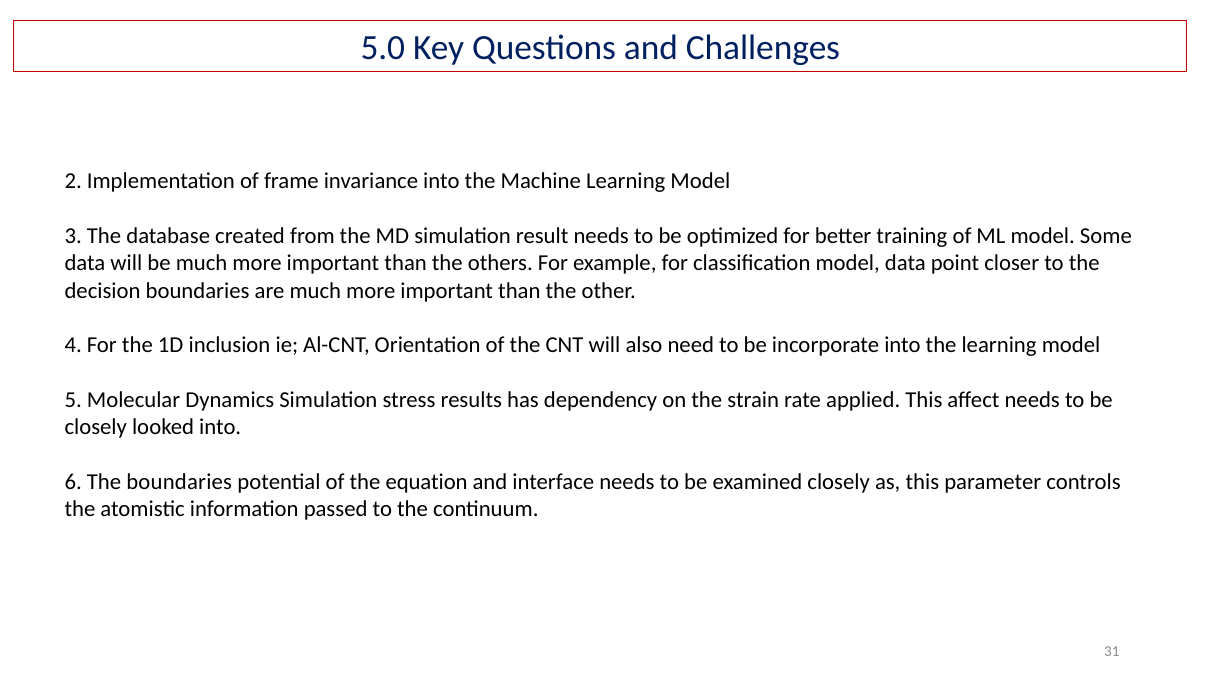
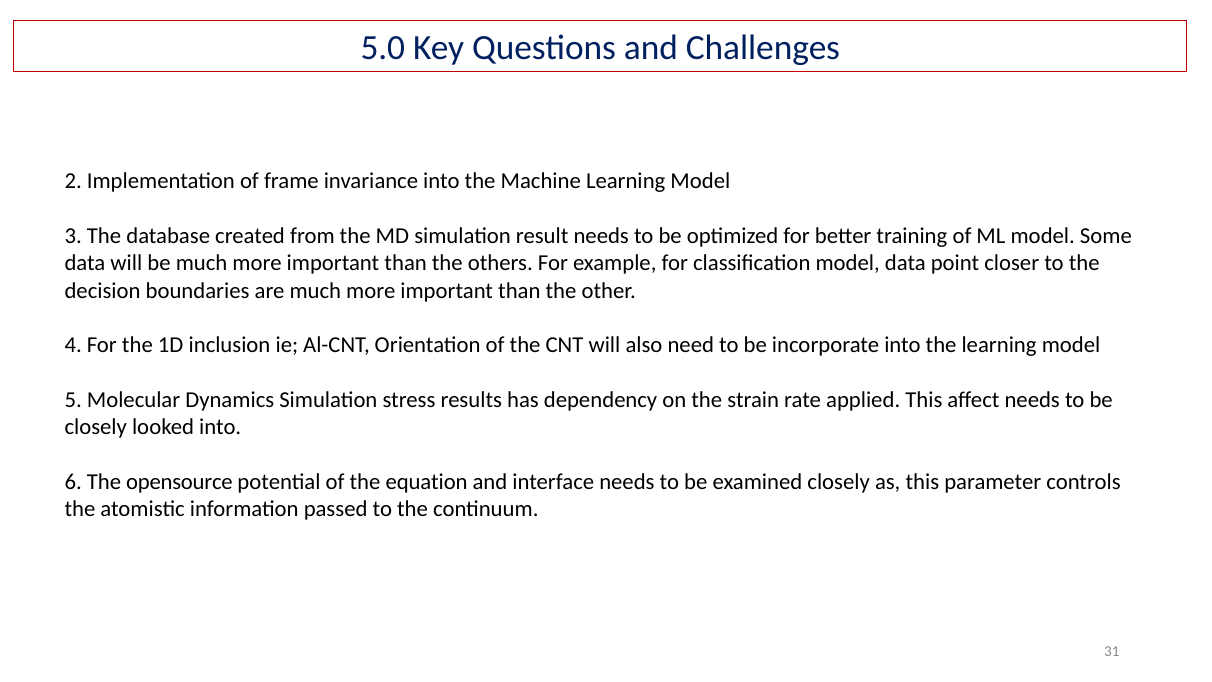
The boundaries: boundaries -> opensource
